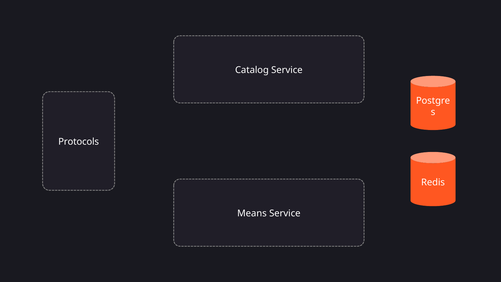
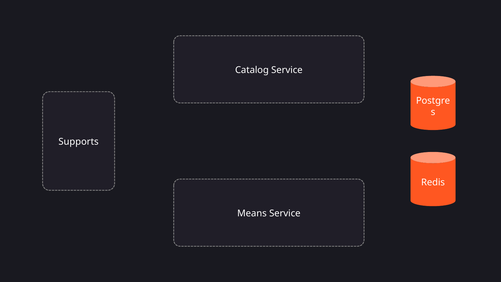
Protocols: Protocols -> Supports
